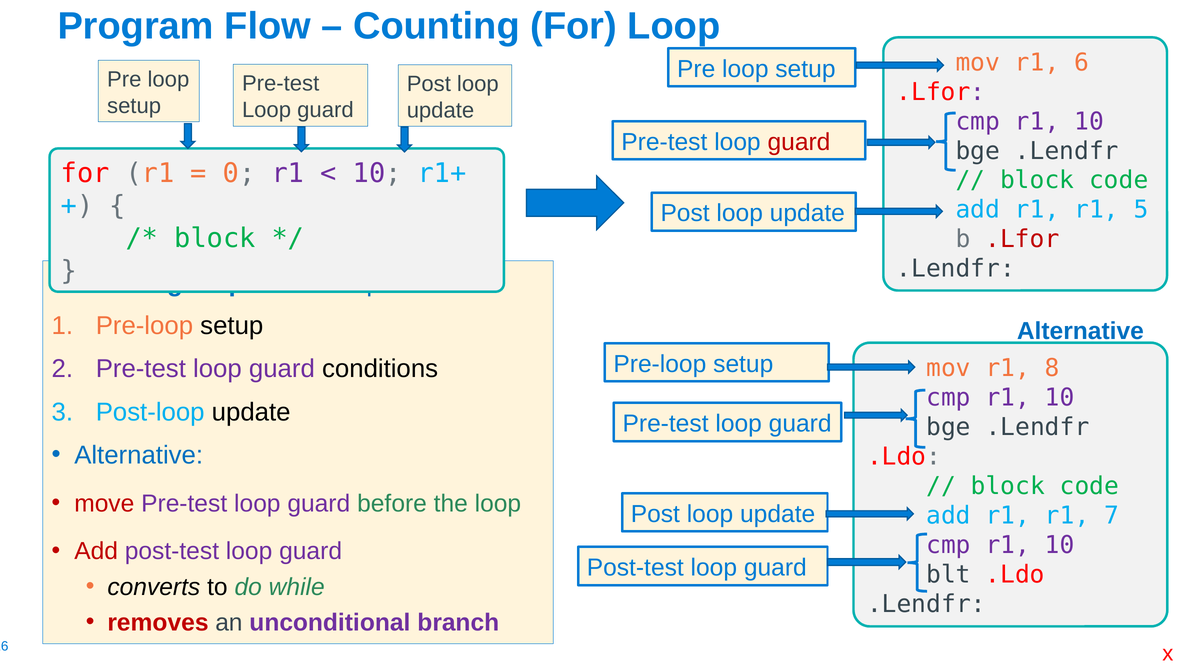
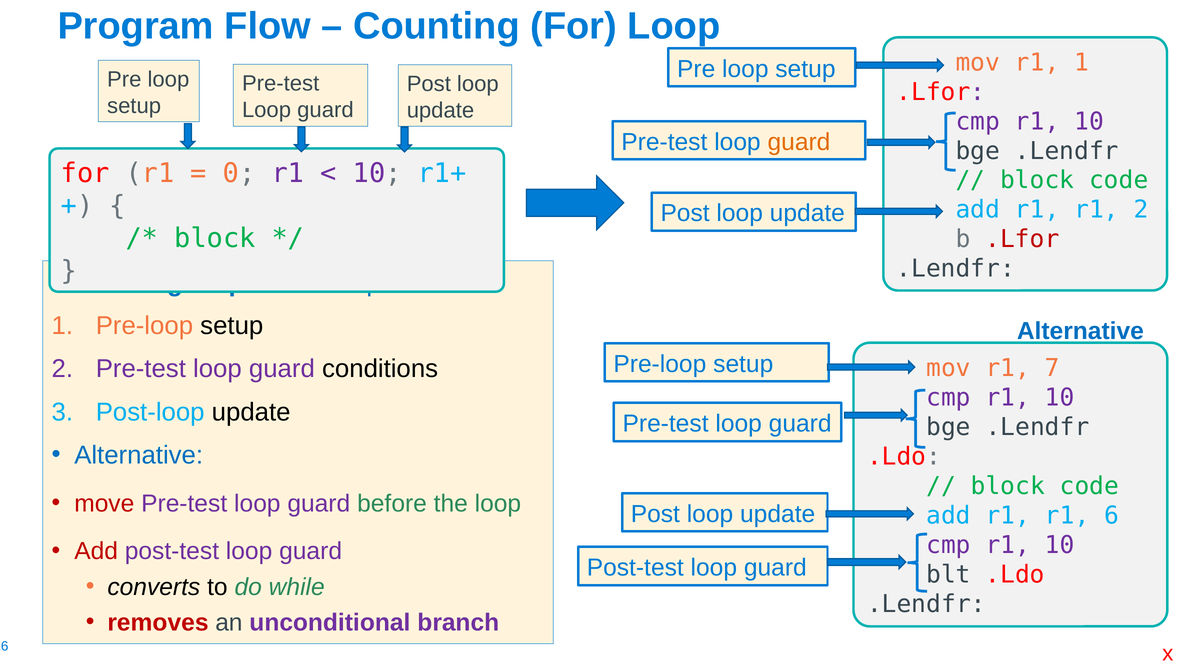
r1 6: 6 -> 1
guard at (799, 142) colour: red -> orange
r1 5: 5 -> 2
8: 8 -> 7
7: 7 -> 6
